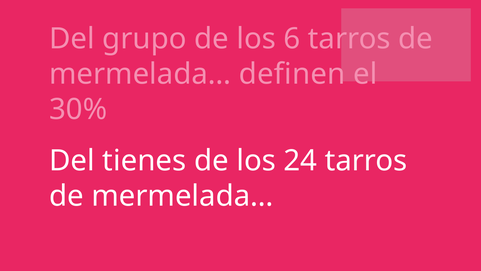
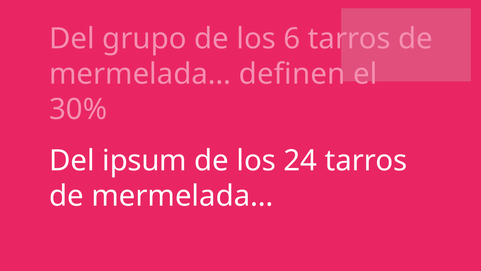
tienes: tienes -> ipsum
